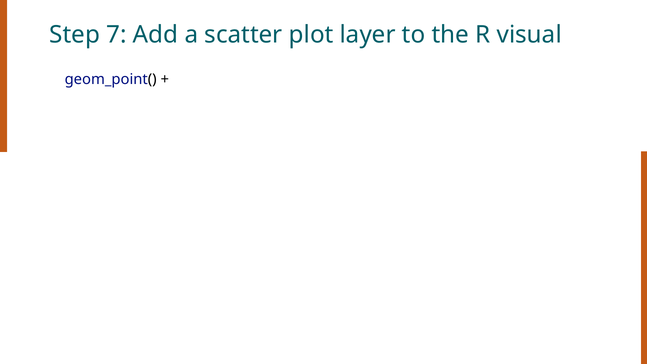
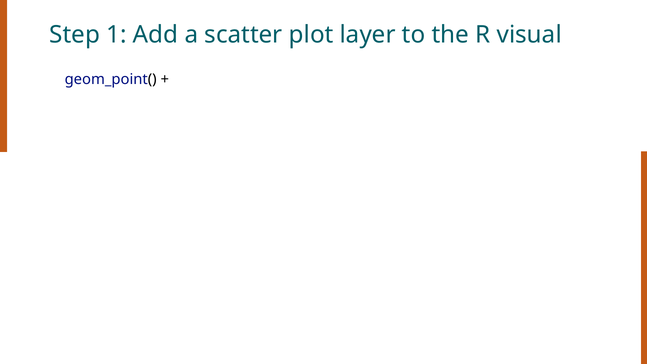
7: 7 -> 1
